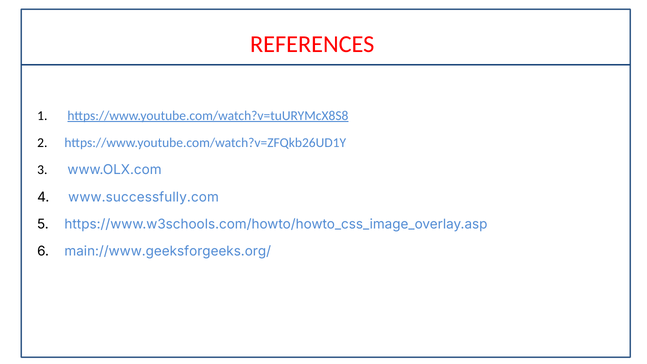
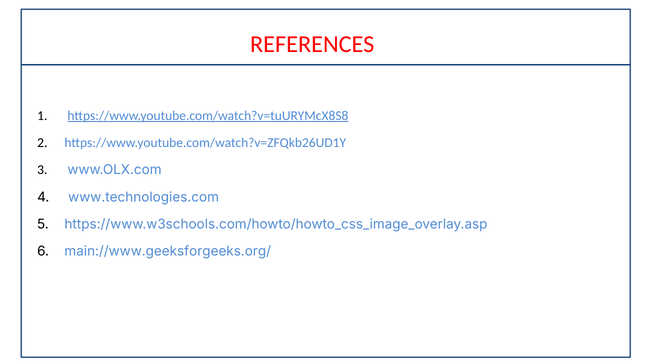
www.successfully.com: www.successfully.com -> www.technologies.com
